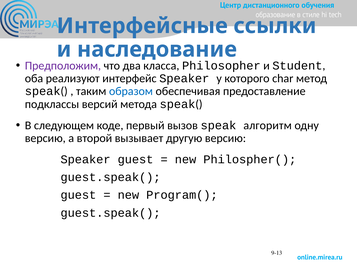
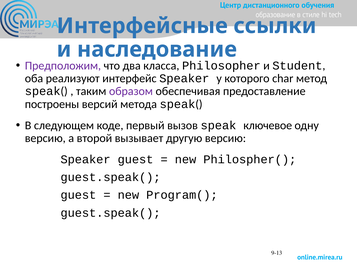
образом colour: blue -> purple
подклассы: подклассы -> построены
алгоритм: алгоритм -> ключевое
